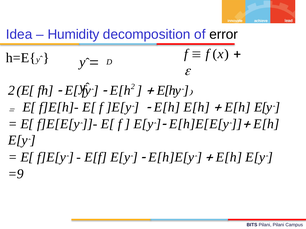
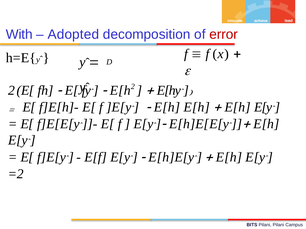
Idea: Idea -> With
Humidity: Humidity -> Adopted
error colour: black -> red
=9: =9 -> =2
